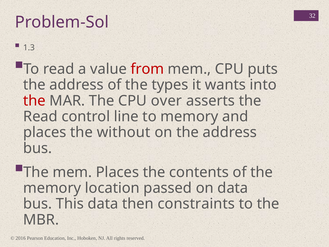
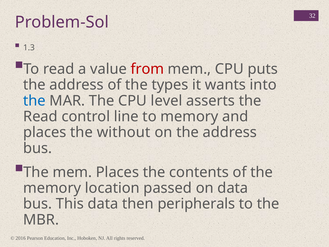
the at (34, 101) colour: red -> blue
over: over -> level
constraints: constraints -> peripherals
